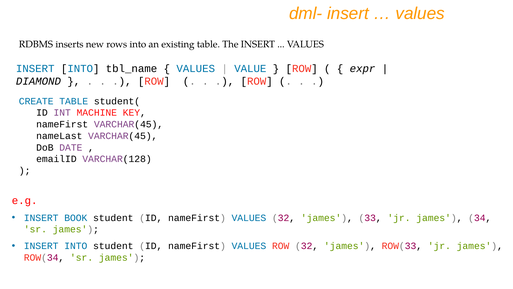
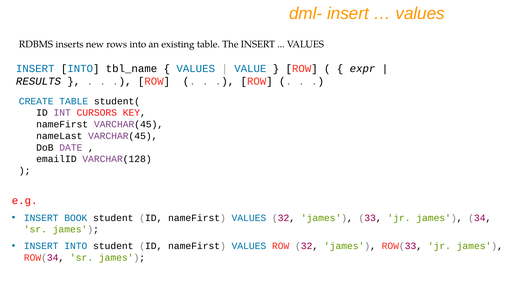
DIAMOND: DIAMOND -> RESULTS
MACHINE: MACHINE -> CURSORS
